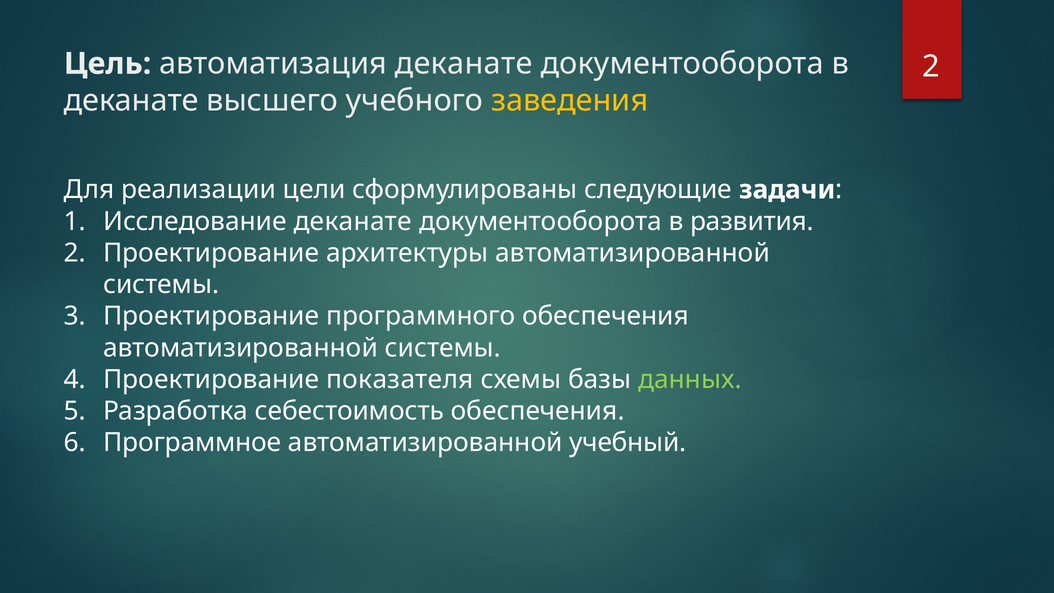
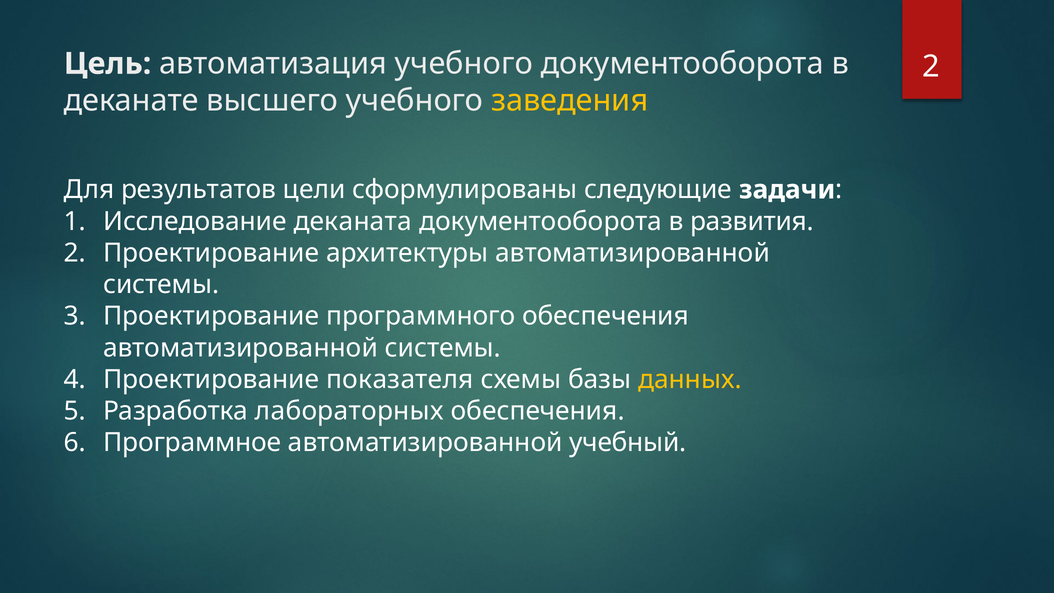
автоматизация деканате: деканате -> учебного
реализации: реализации -> результатов
Исследование деканате: деканате -> деканата
данных colour: light green -> yellow
себестоимость: себестоимость -> лабораторных
